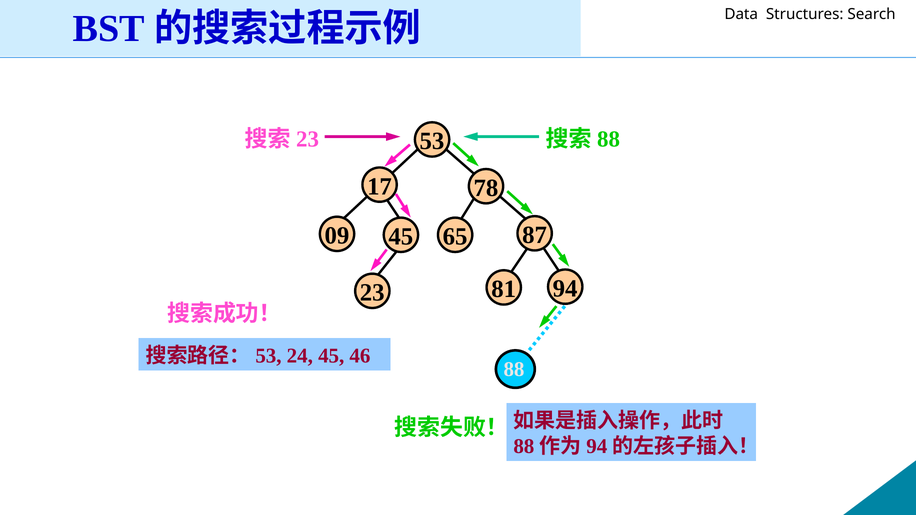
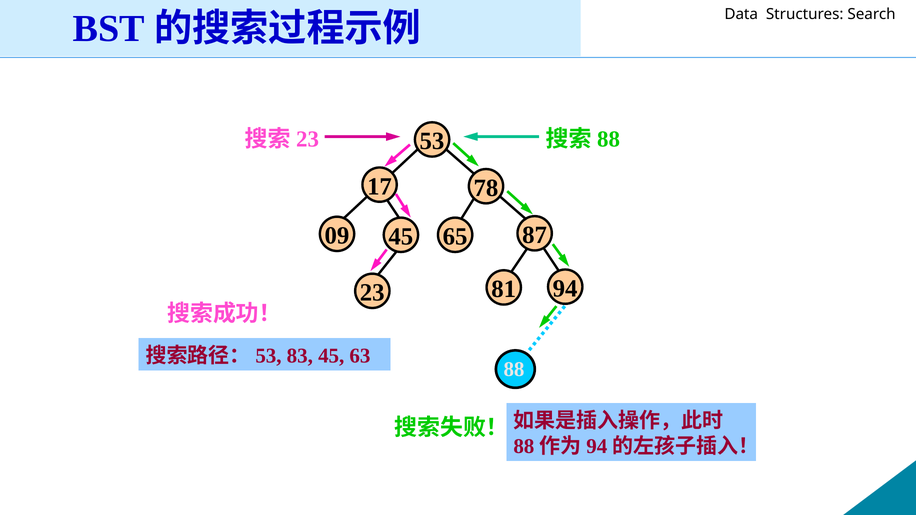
24: 24 -> 83
46: 46 -> 63
